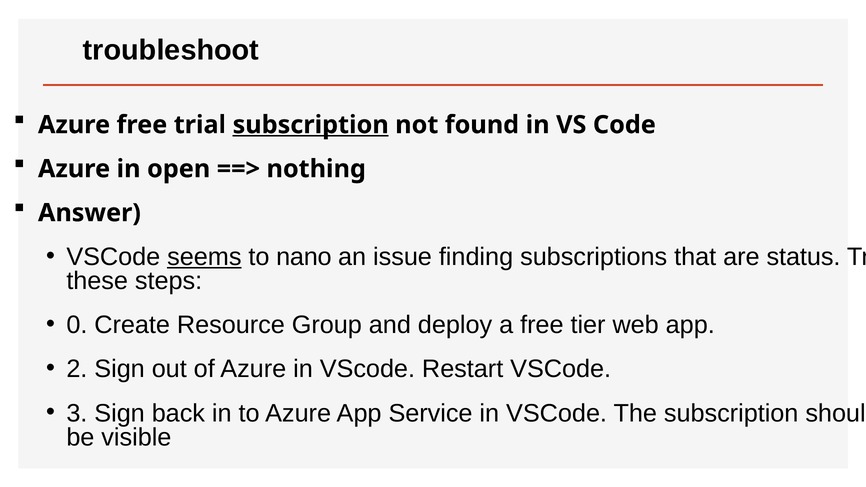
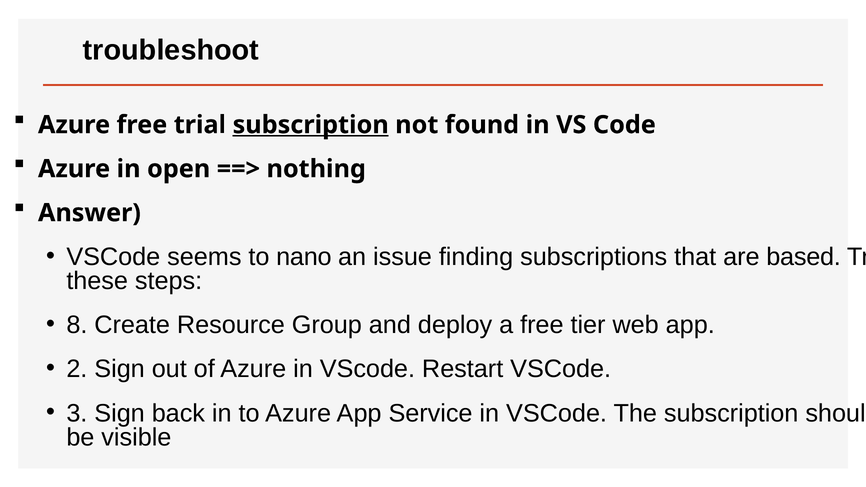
seems underline: present -> none
status: status -> based
0: 0 -> 8
